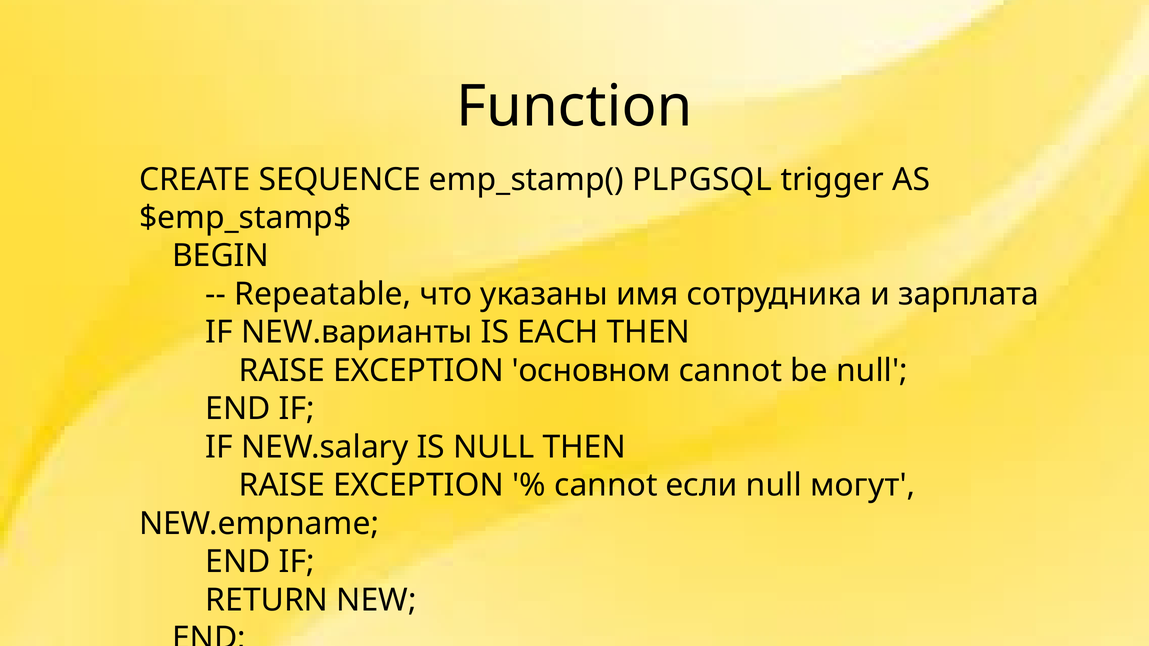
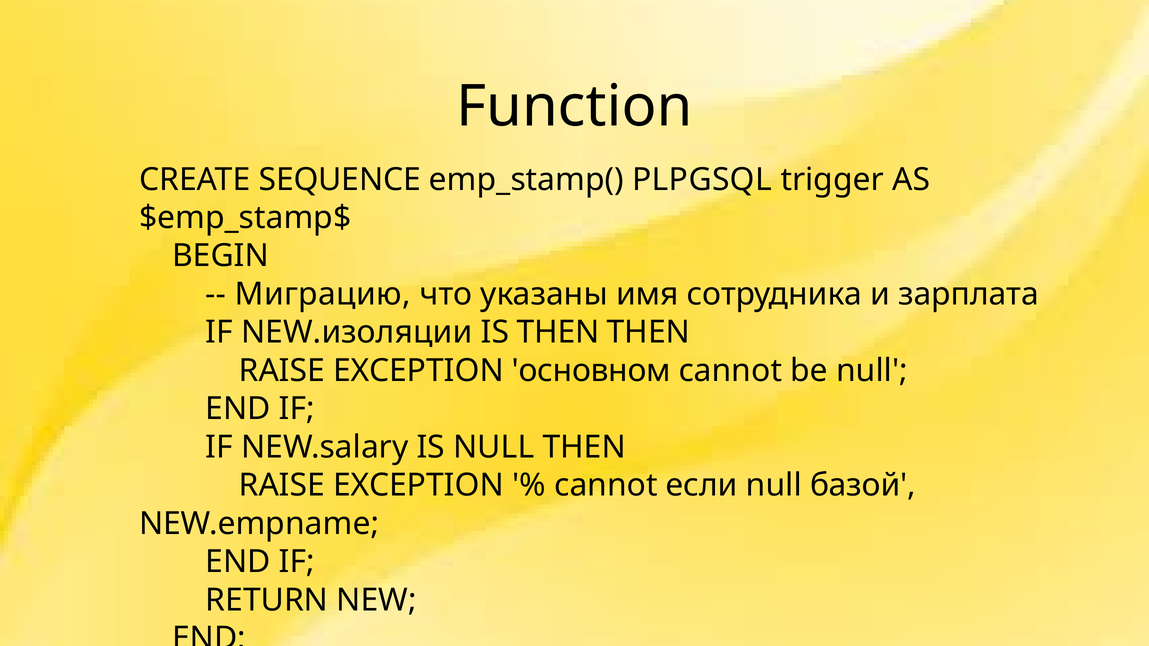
Repeatable: Repeatable -> Миграцию
NEW.варианты: NEW.варианты -> NEW.изоляции
IS EACH: EACH -> THEN
могут: могут -> базой
